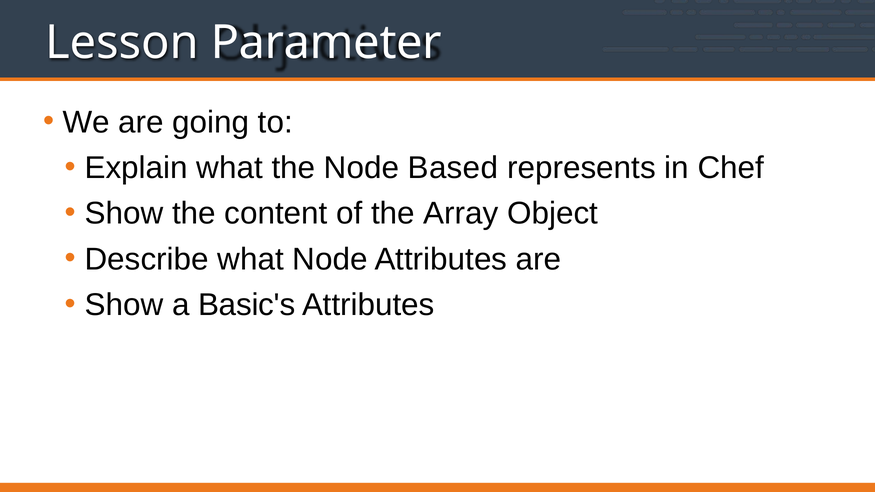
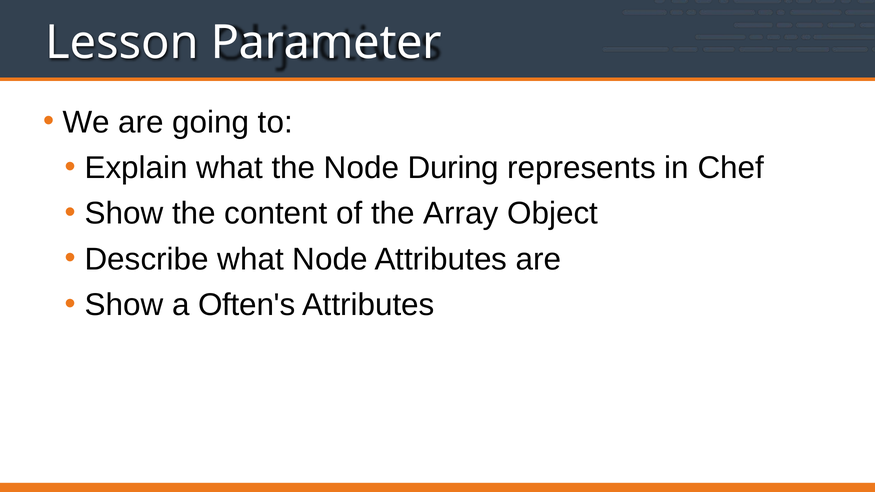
Based: Based -> During
Basic's: Basic's -> Often's
